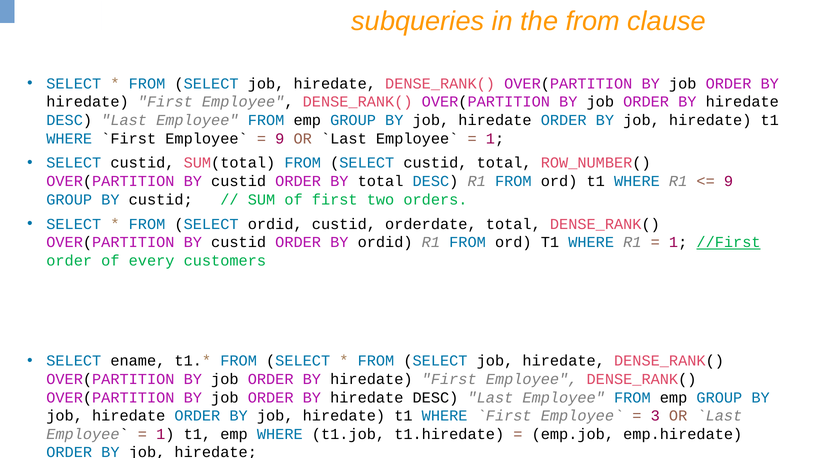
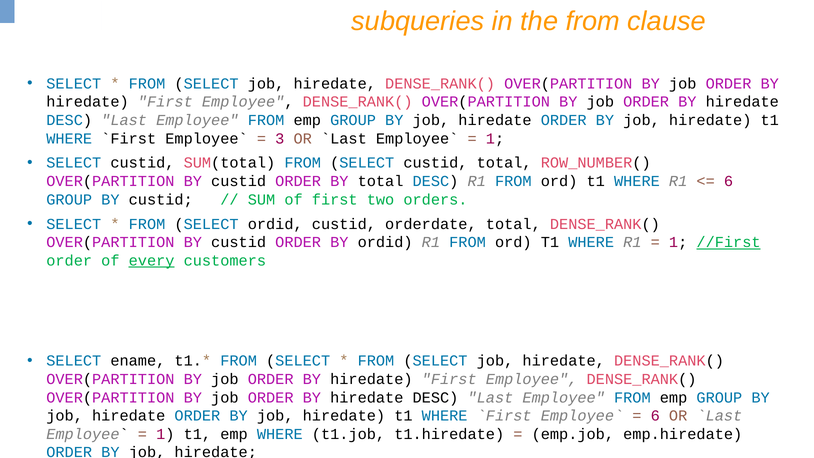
9 at (280, 138): 9 -> 3
9 at (729, 181): 9 -> 6
every underline: none -> present
3 at (655, 416): 3 -> 6
